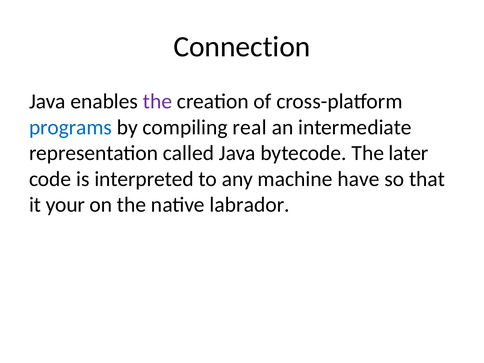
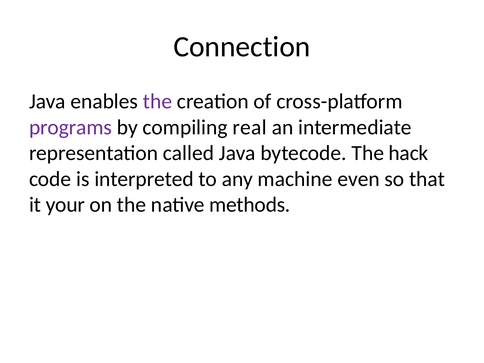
programs colour: blue -> purple
later: later -> hack
have: have -> even
labrador: labrador -> methods
